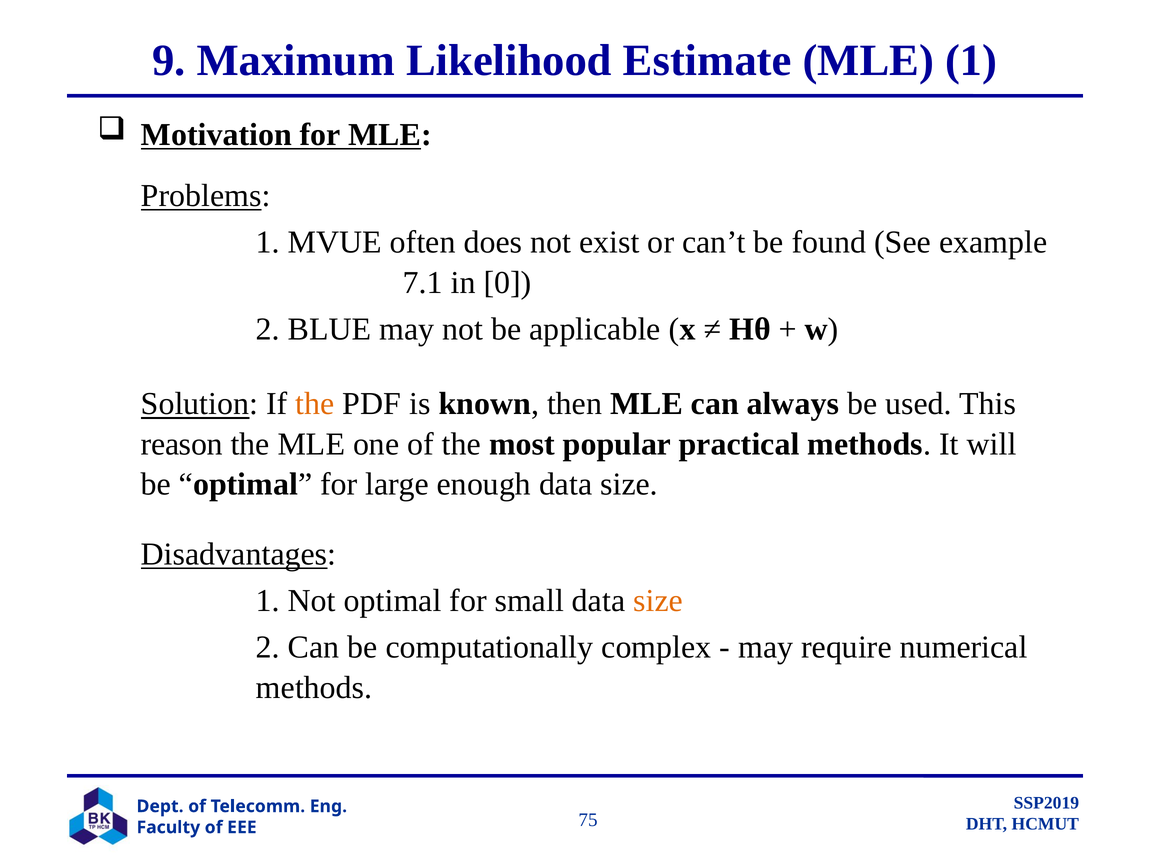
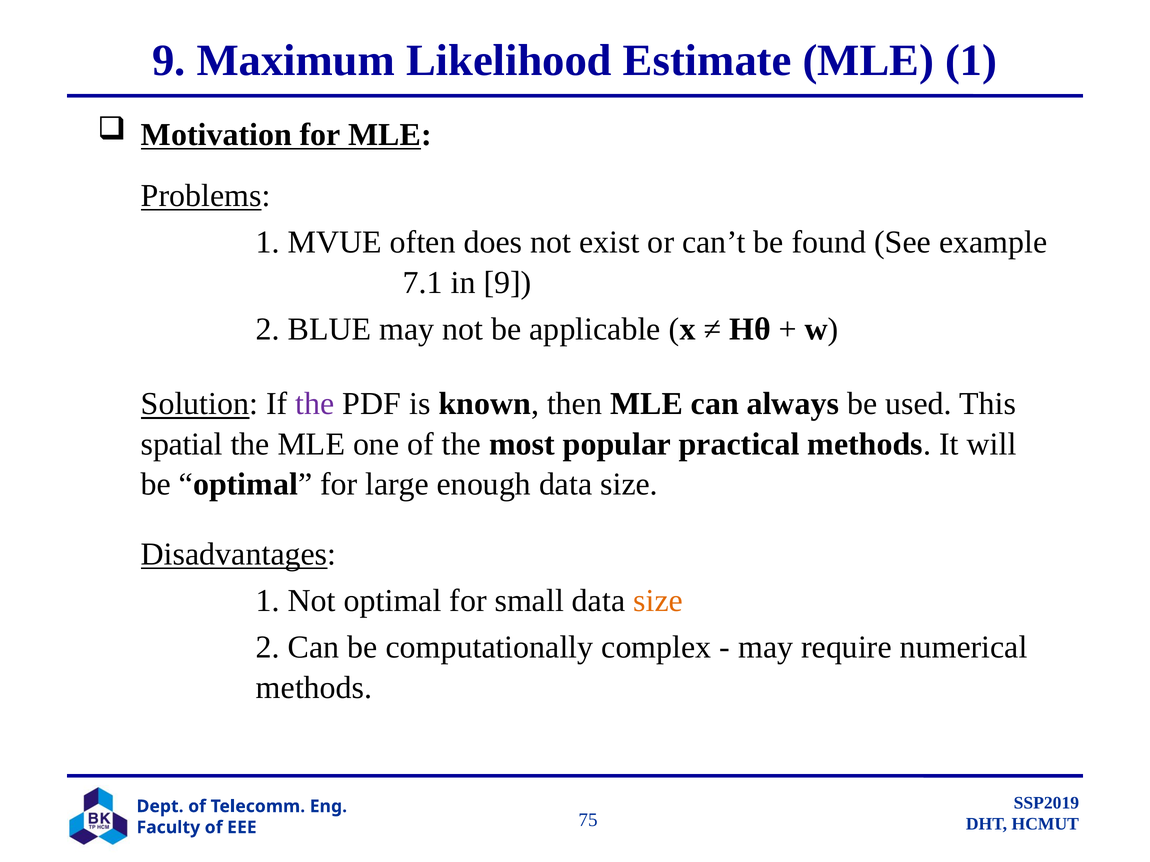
in 0: 0 -> 9
the at (315, 404) colour: orange -> purple
reason: reason -> spatial
